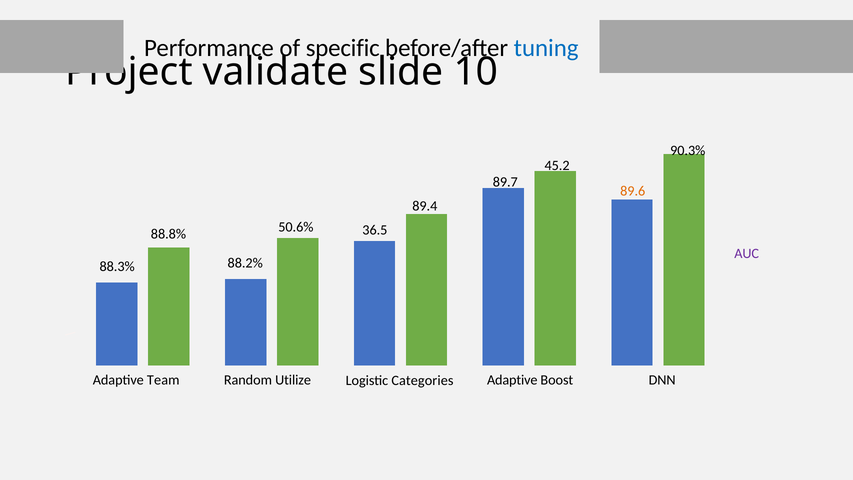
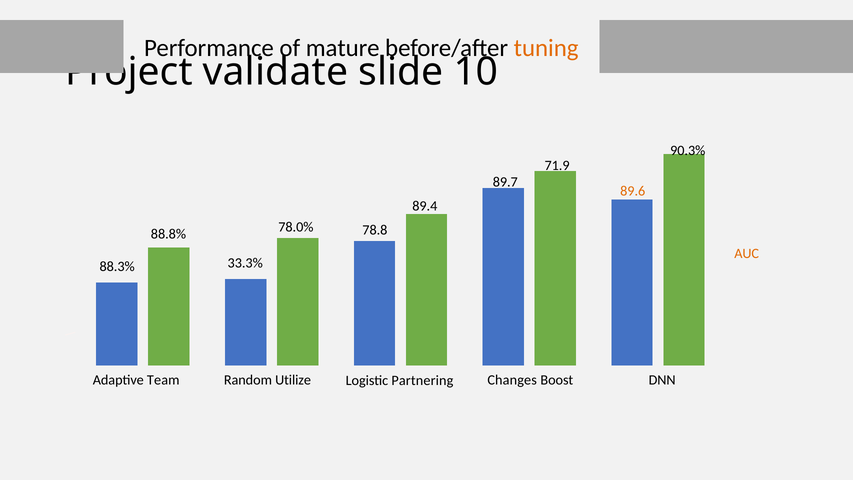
specific: specific -> mature
tuning colour: blue -> orange
45.2: 45.2 -> 71.9
50.6%: 50.6% -> 78.0%
36.5: 36.5 -> 78.8
AUC colour: purple -> orange
88.2%: 88.2% -> 33.3%
Categories: Categories -> Partnering
Adaptive at (512, 380): Adaptive -> Changes
